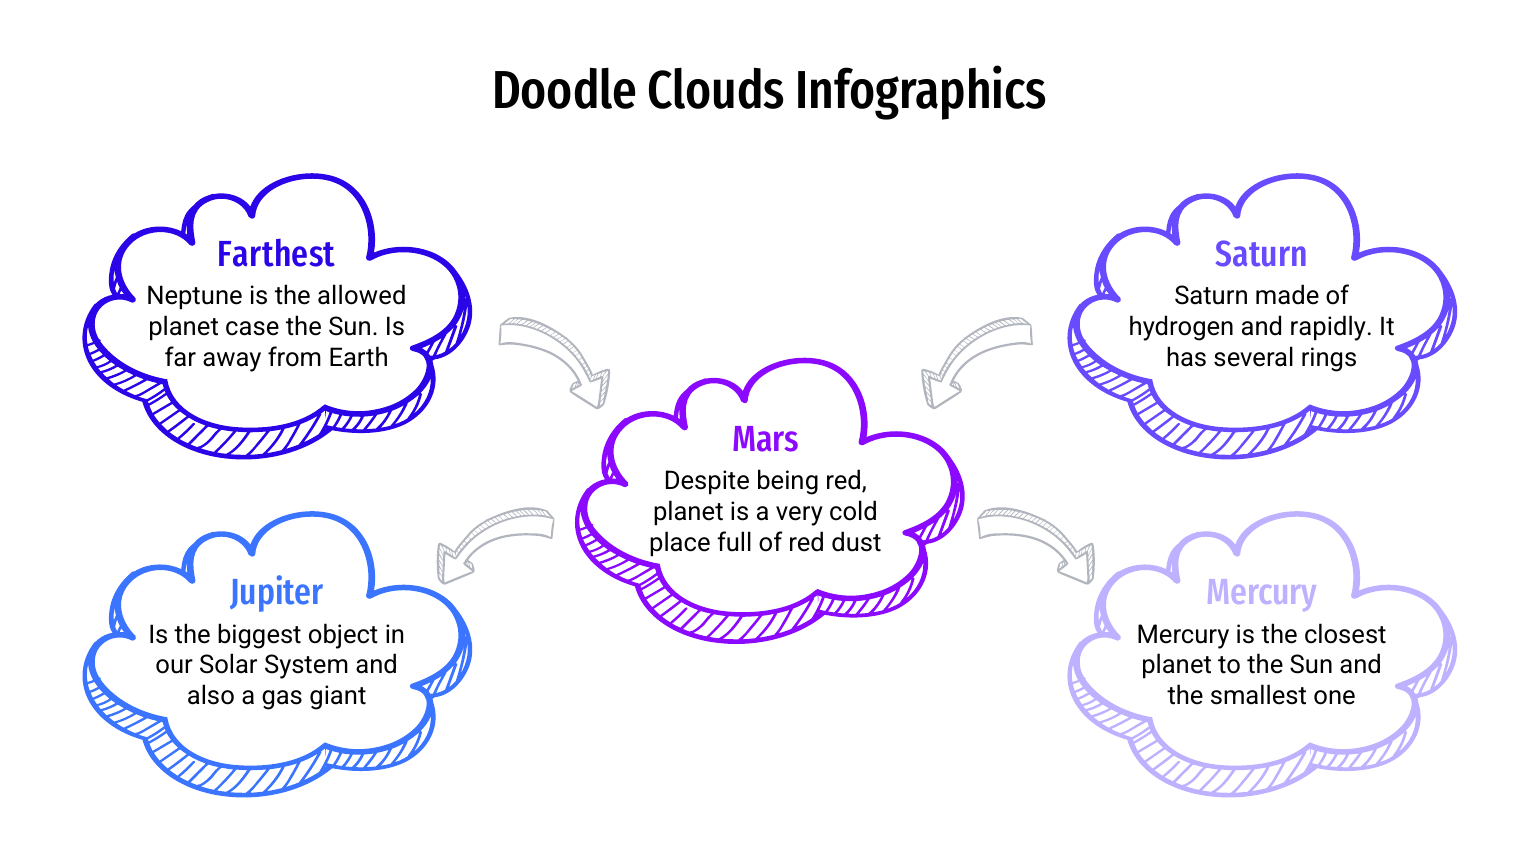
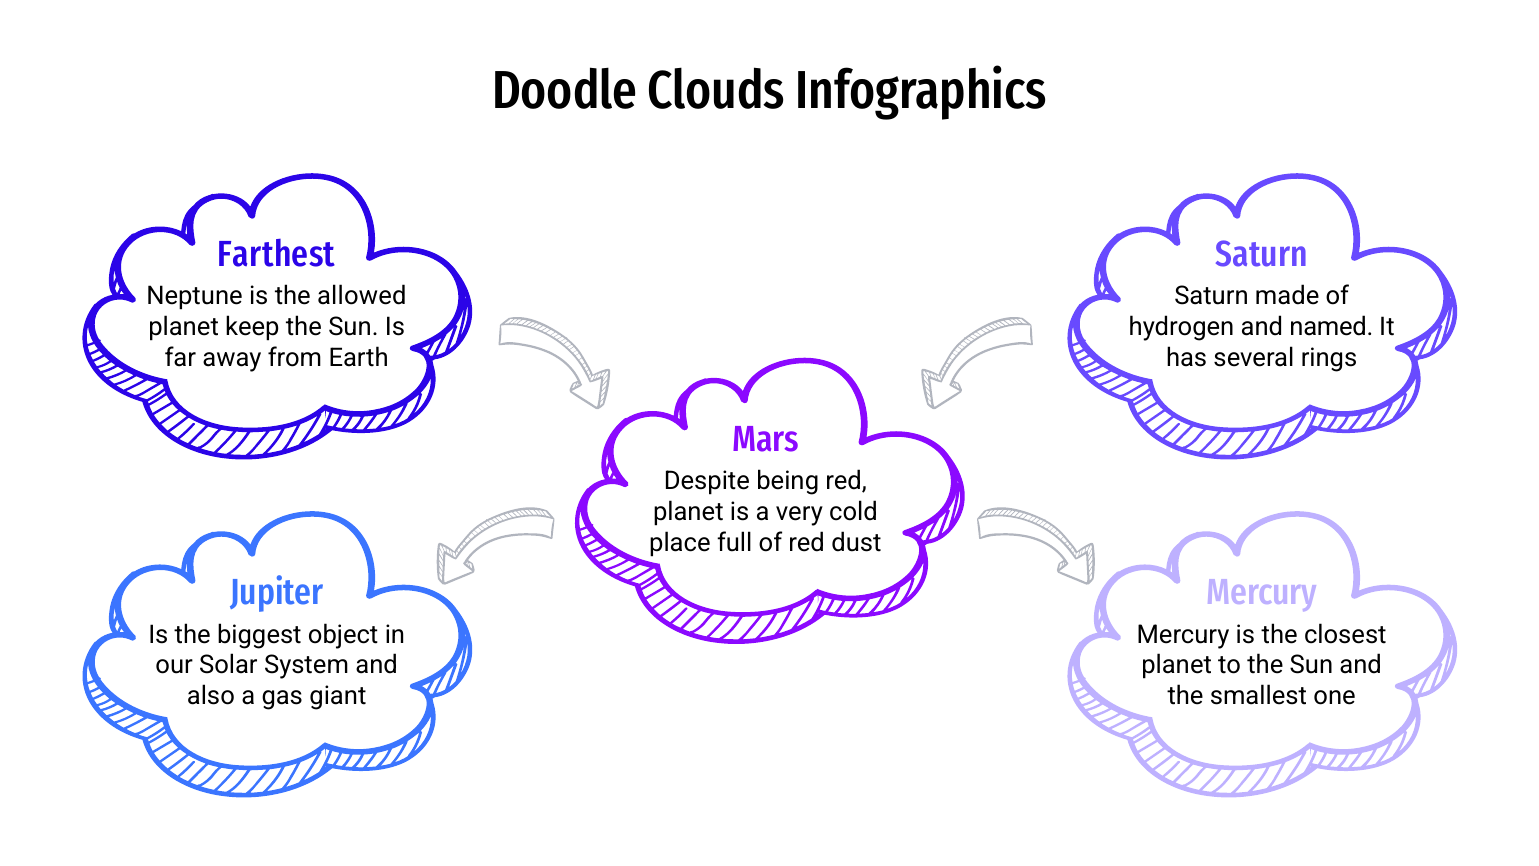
case: case -> keep
rapidly: rapidly -> named
